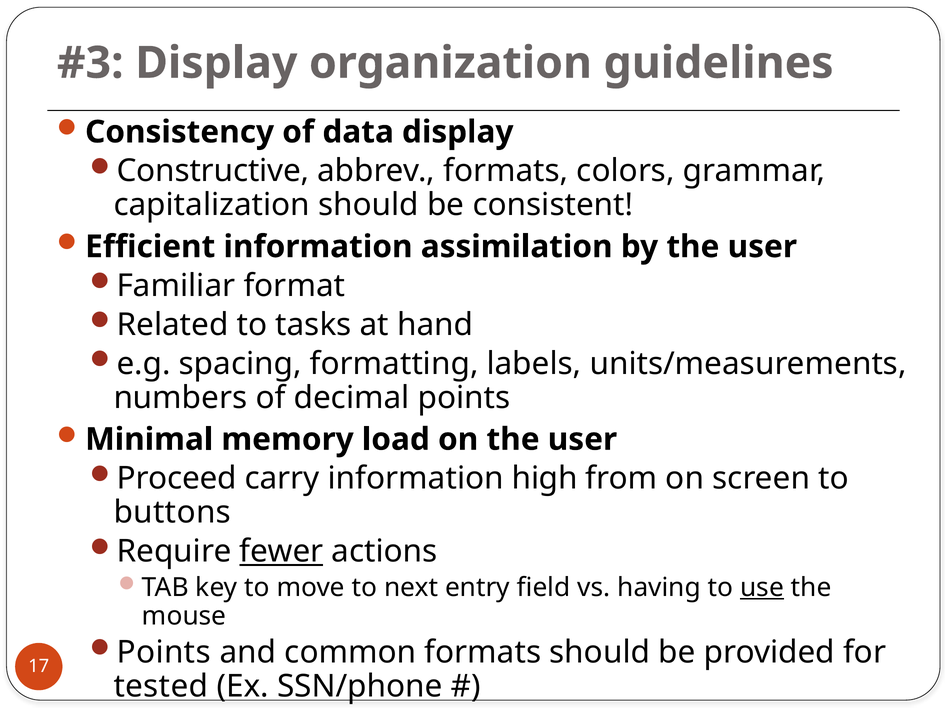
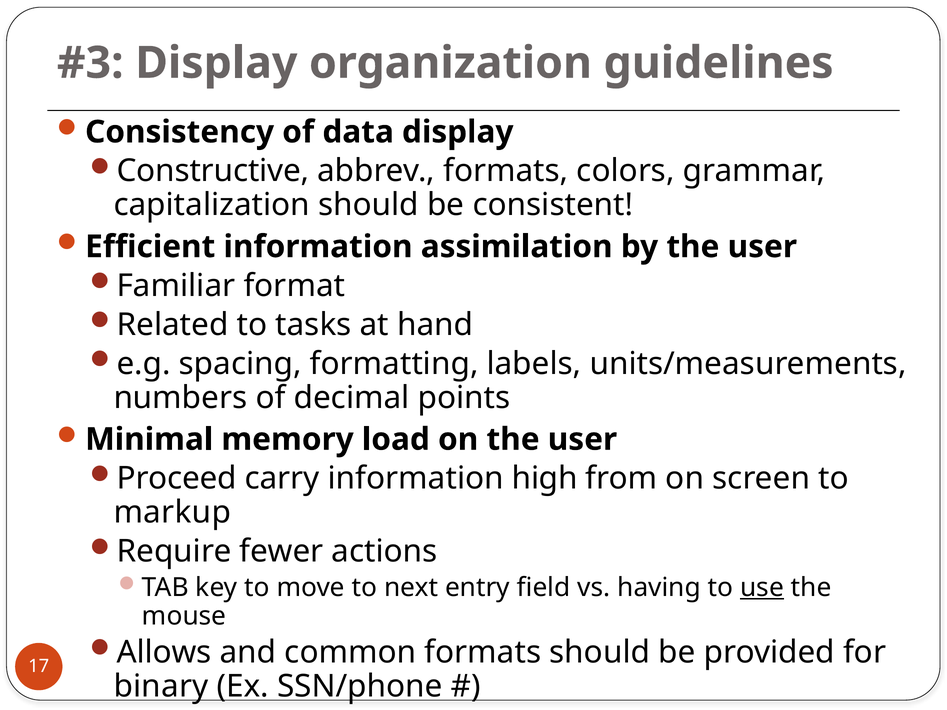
buttons: buttons -> markup
fewer underline: present -> none
Points at (164, 652): Points -> Allows
tested: tested -> binary
